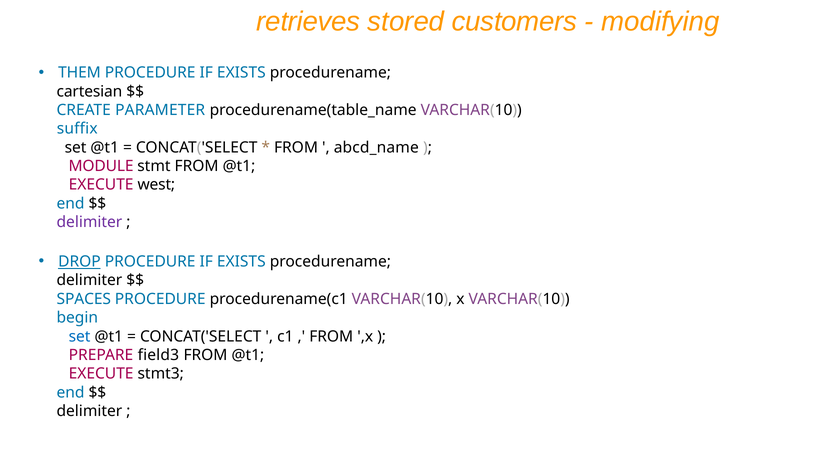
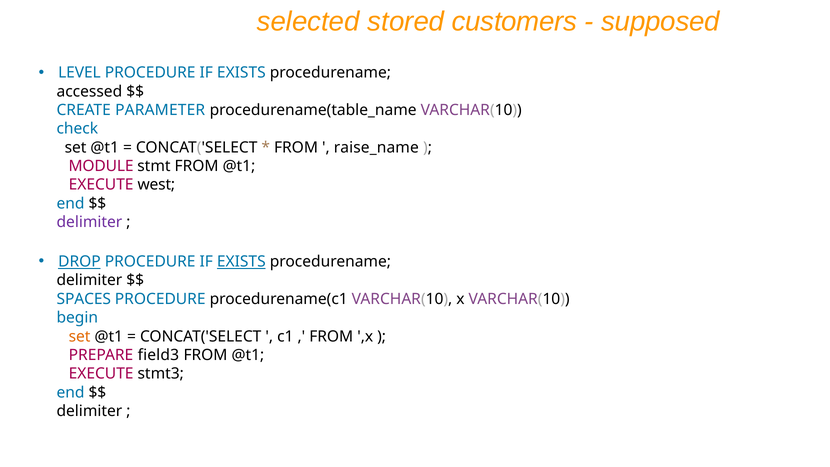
retrieves: retrieves -> selected
modifying: modifying -> supposed
THEM: THEM -> LEVEL
cartesian: cartesian -> accessed
suffix: suffix -> check
abcd_name: abcd_name -> raise_name
EXISTS at (241, 262) underline: none -> present
set at (80, 336) colour: blue -> orange
